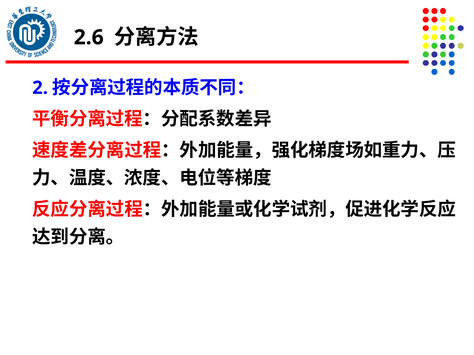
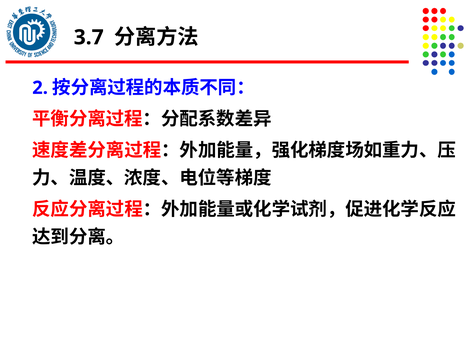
2.6: 2.6 -> 3.7
